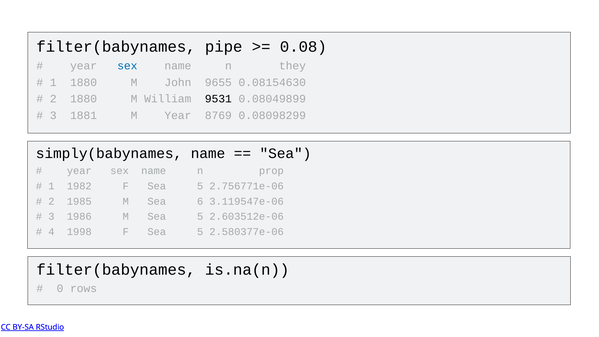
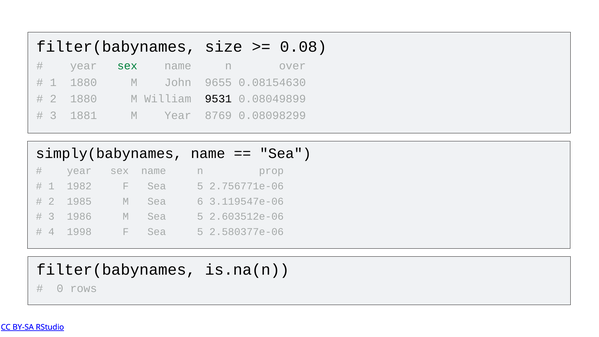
pipe: pipe -> size
sex at (127, 66) colour: blue -> green
they: they -> over
